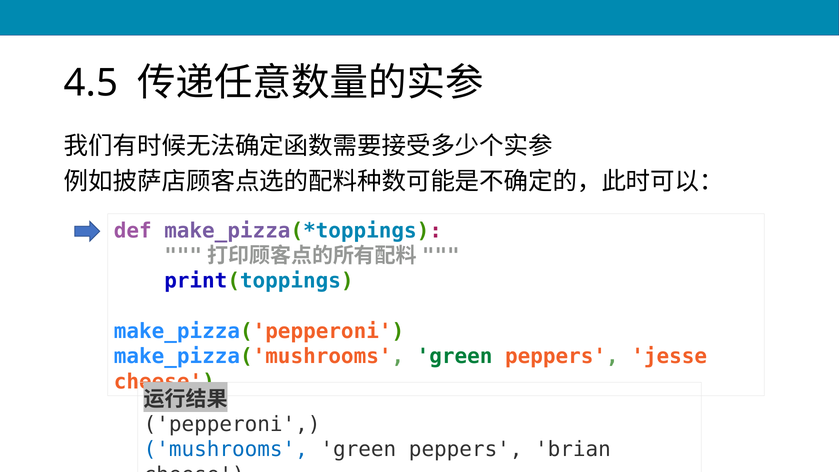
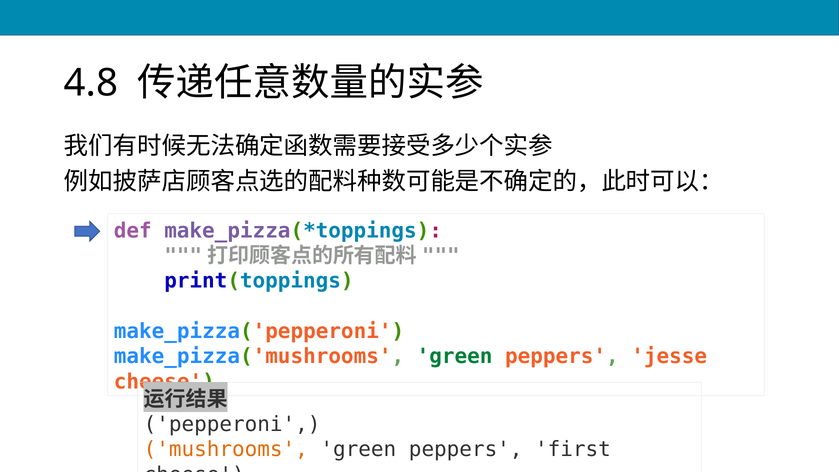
4.5: 4.5 -> 4.8
mushrooms colour: blue -> orange
brian: brian -> first
